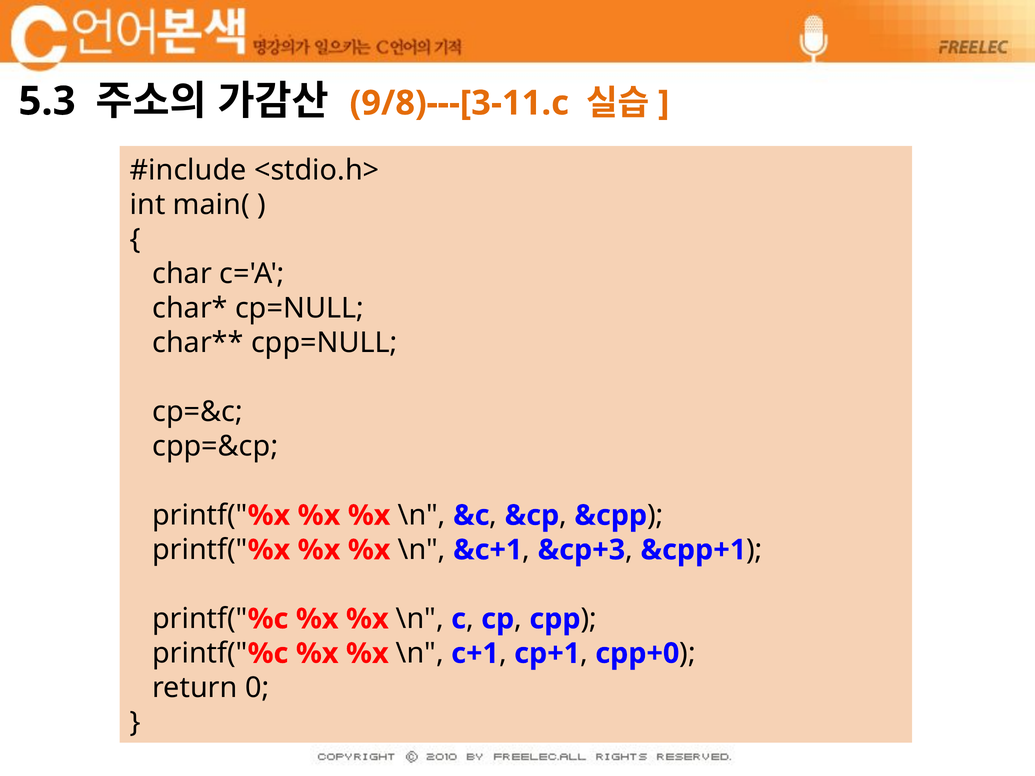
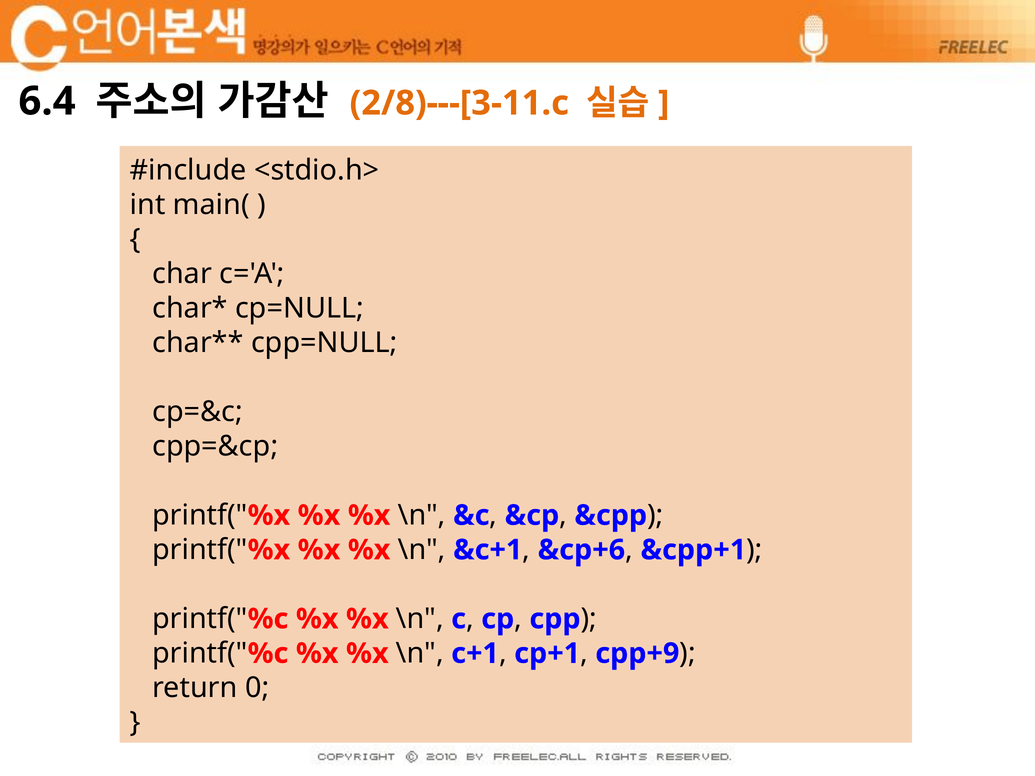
5.3: 5.3 -> 6.4
9/8)---[3-11.c: 9/8)---[3-11.c -> 2/8)---[3-11.c
&cp+3: &cp+3 -> &cp+6
cpp+0: cpp+0 -> cpp+9
